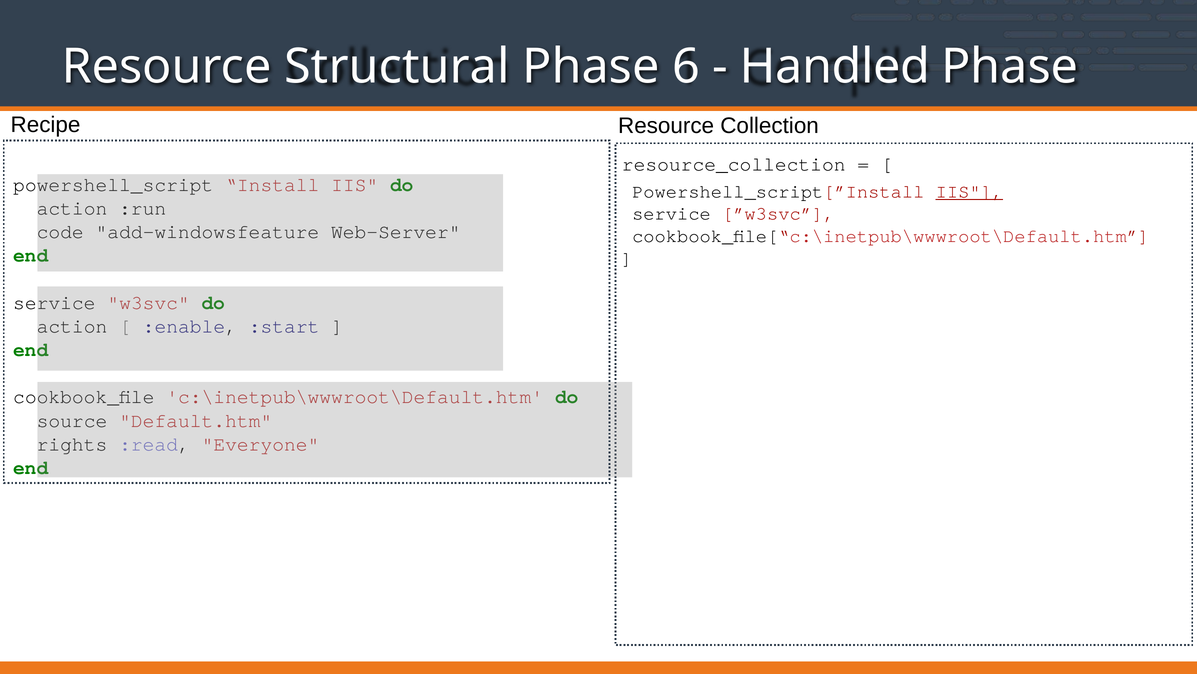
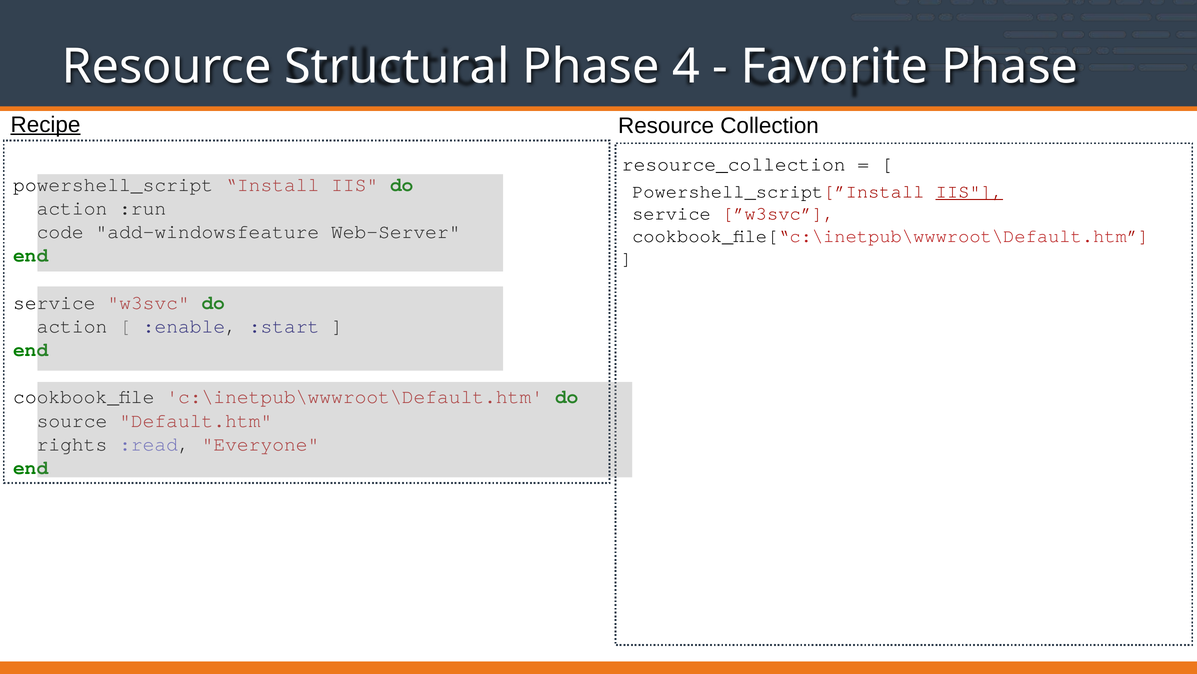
6: 6 -> 4
Handled: Handled -> Favorite
Recipe underline: none -> present
